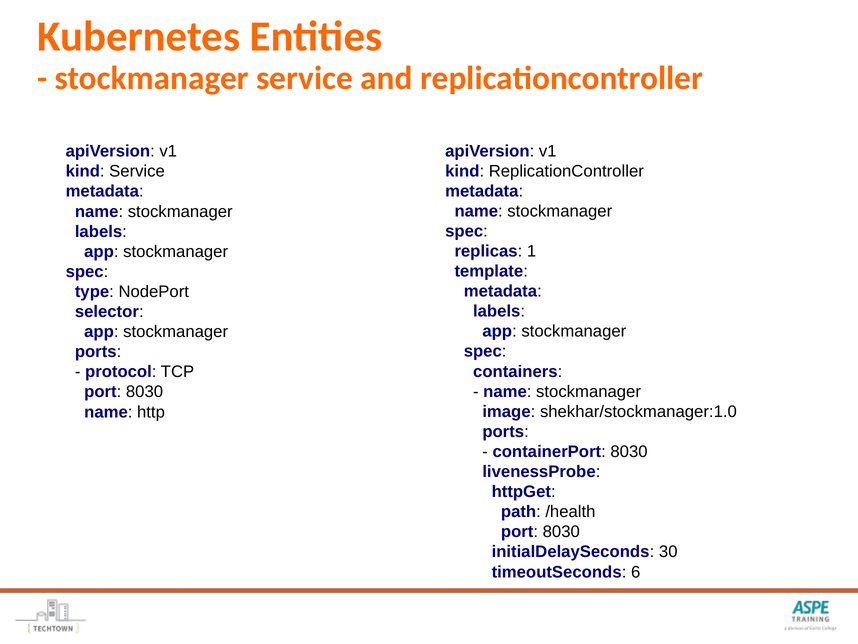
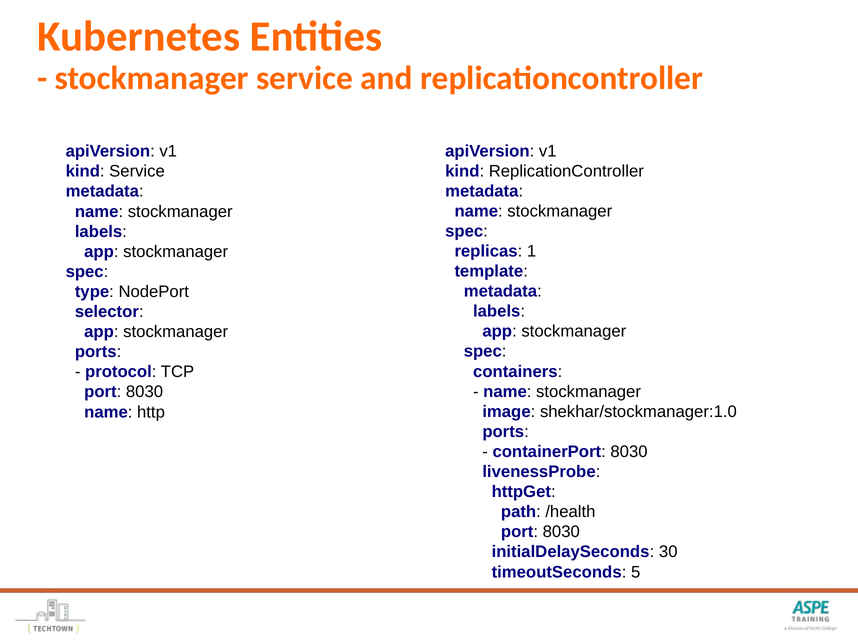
6: 6 -> 5
